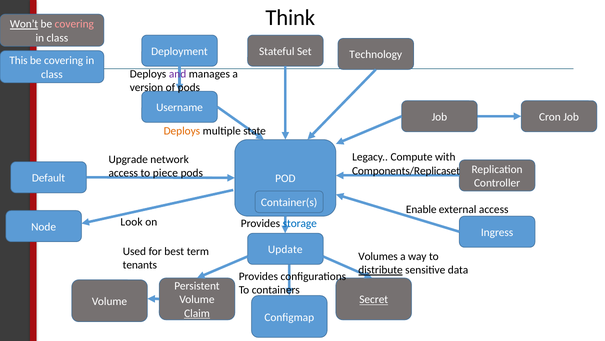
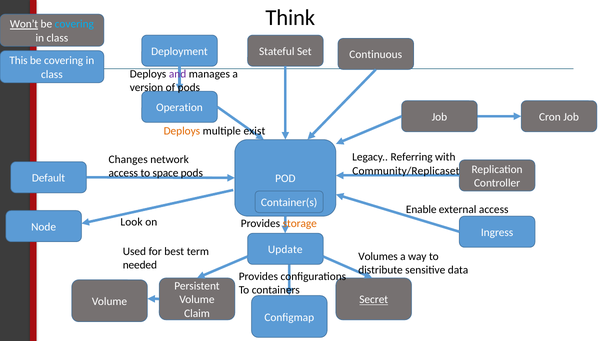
covering at (74, 24) colour: pink -> light blue
Technology: Technology -> Continuous
Username: Username -> Operation
state: state -> exist
Compute: Compute -> Referring
Upgrade: Upgrade -> Changes
Components/Replicaset: Components/Replicaset -> Community/Replicaset
piece: piece -> space
storage colour: blue -> orange
tenants: tenants -> needed
distribute underline: present -> none
Claim underline: present -> none
